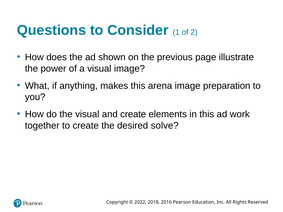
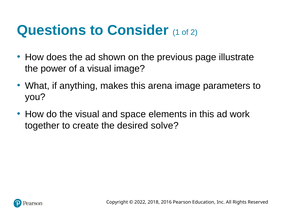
preparation: preparation -> parameters
and create: create -> space
